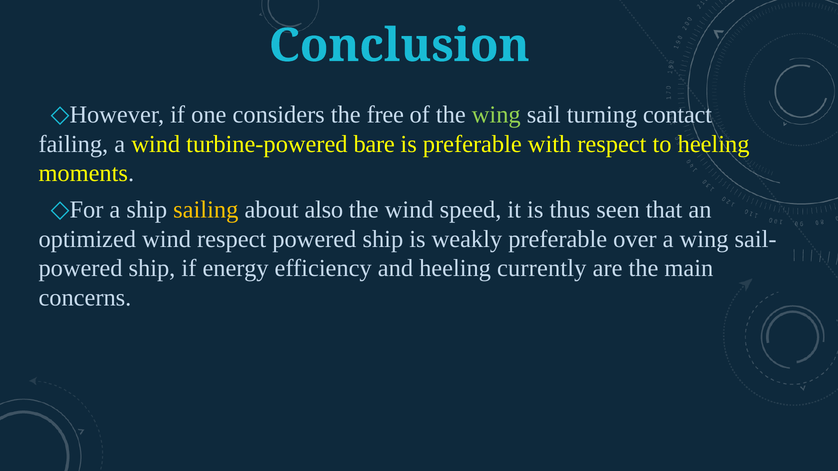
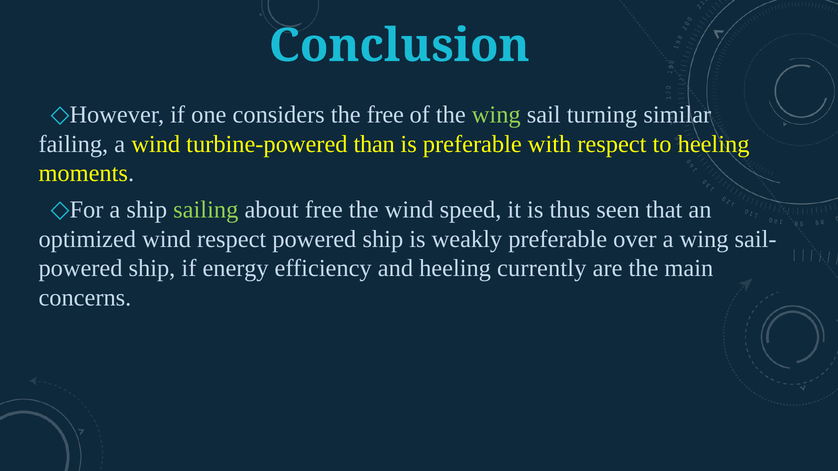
contact: contact -> similar
bare: bare -> than
sailing colour: yellow -> light green
about also: also -> free
